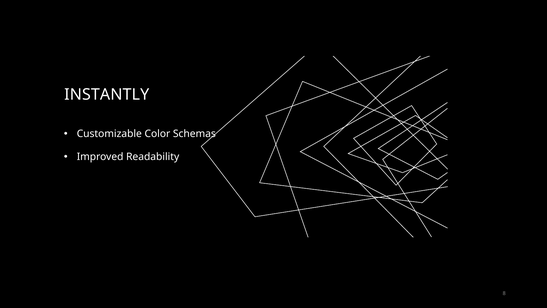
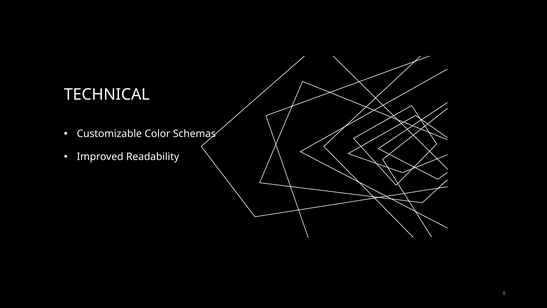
INSTANTLY: INSTANTLY -> TECHNICAL
